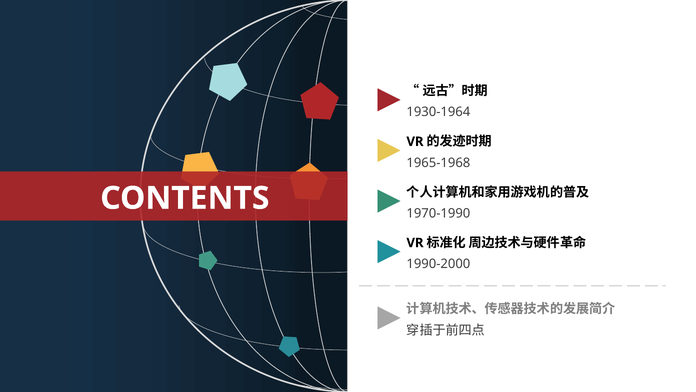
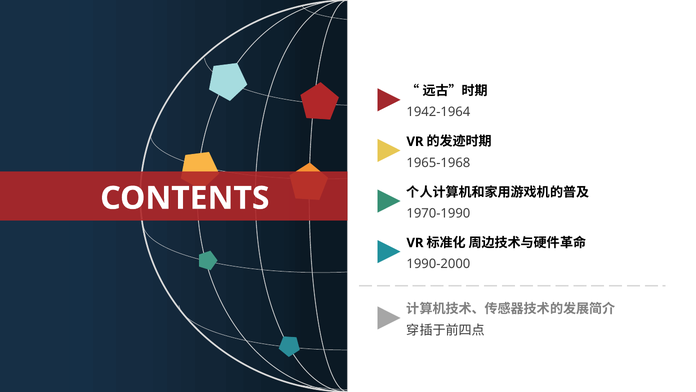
1930-1964: 1930-1964 -> 1942-1964
